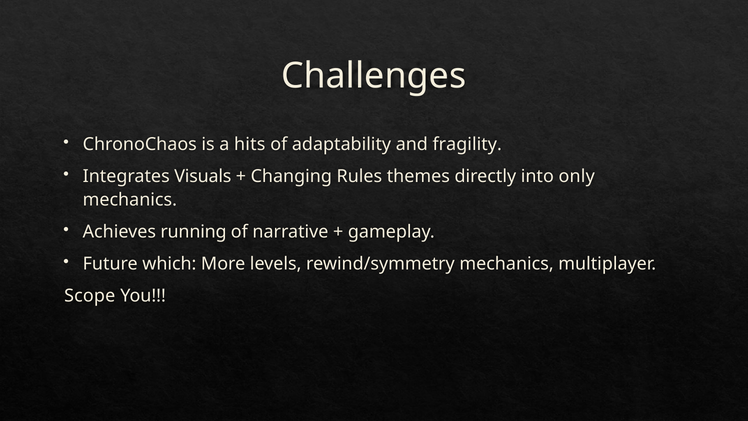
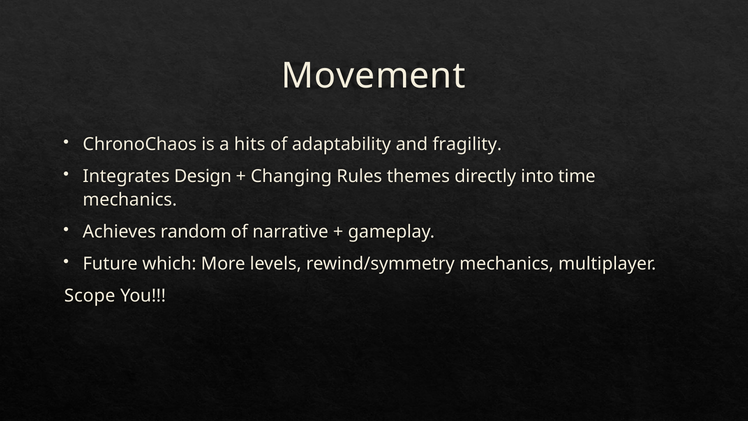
Challenges: Challenges -> Movement
Visuals: Visuals -> Design
only: only -> time
running: running -> random
